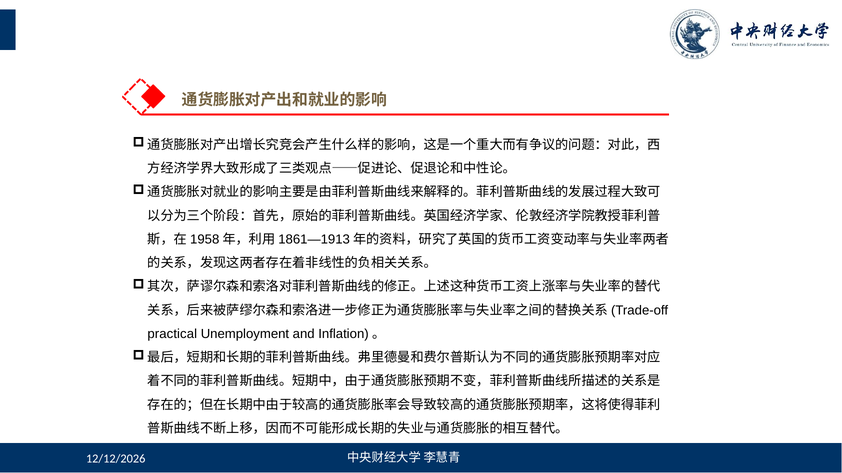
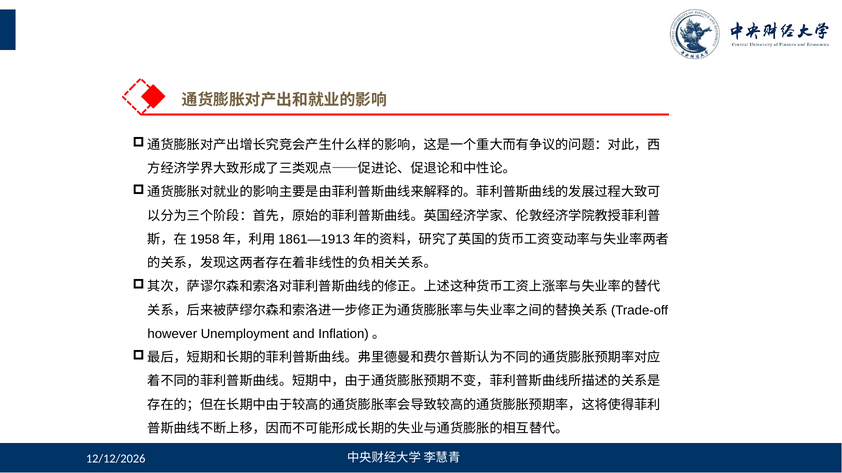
practical: practical -> however
